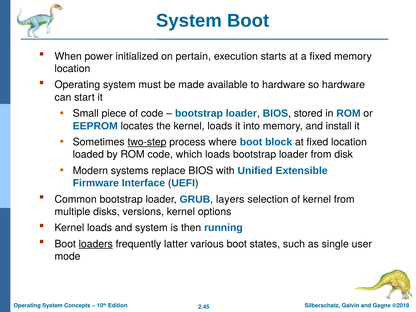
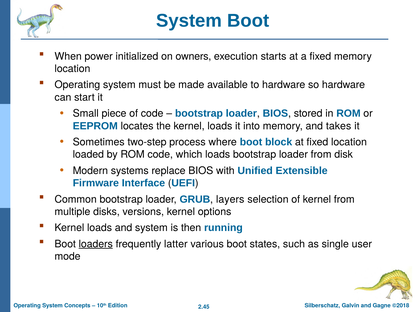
pertain: pertain -> owners
install: install -> takes
two-step underline: present -> none
